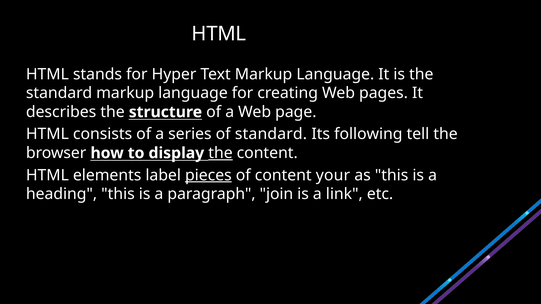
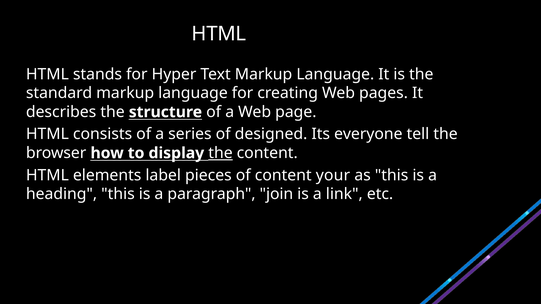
of standard: standard -> designed
following: following -> everyone
pieces underline: present -> none
